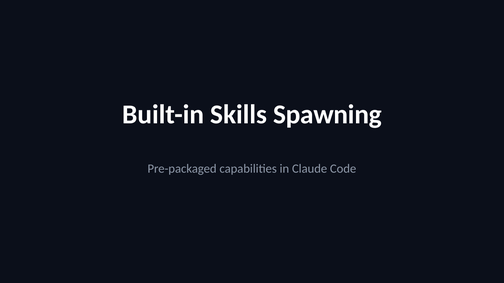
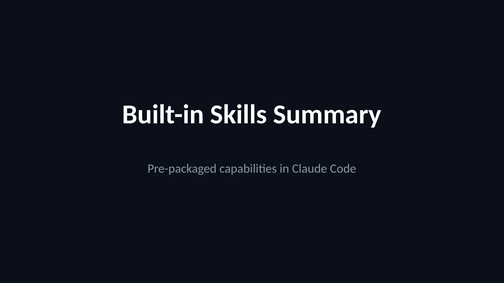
Spawning: Spawning -> Summary
